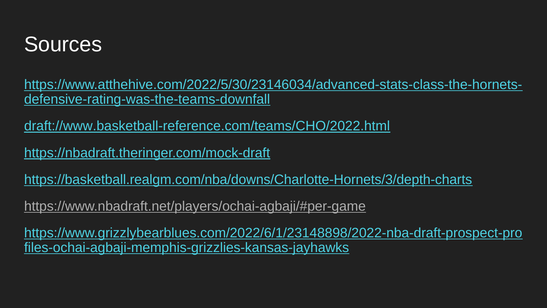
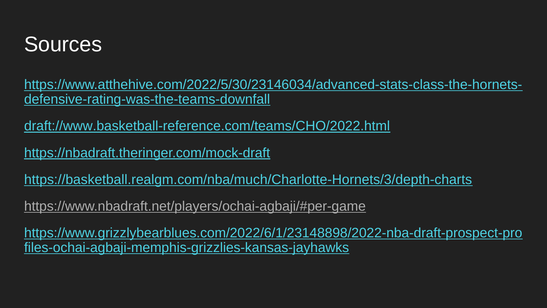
https://basketball.realgm.com/nba/downs/Charlotte-Hornets/3/depth-charts: https://basketball.realgm.com/nba/downs/Charlotte-Hornets/3/depth-charts -> https://basketball.realgm.com/nba/much/Charlotte-Hornets/3/depth-charts
